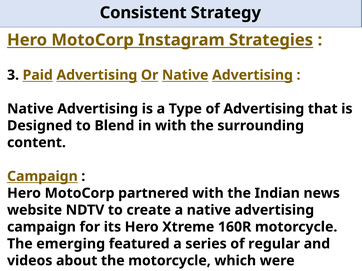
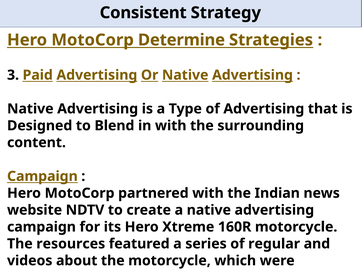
Instagram: Instagram -> Determine
emerging: emerging -> resources
